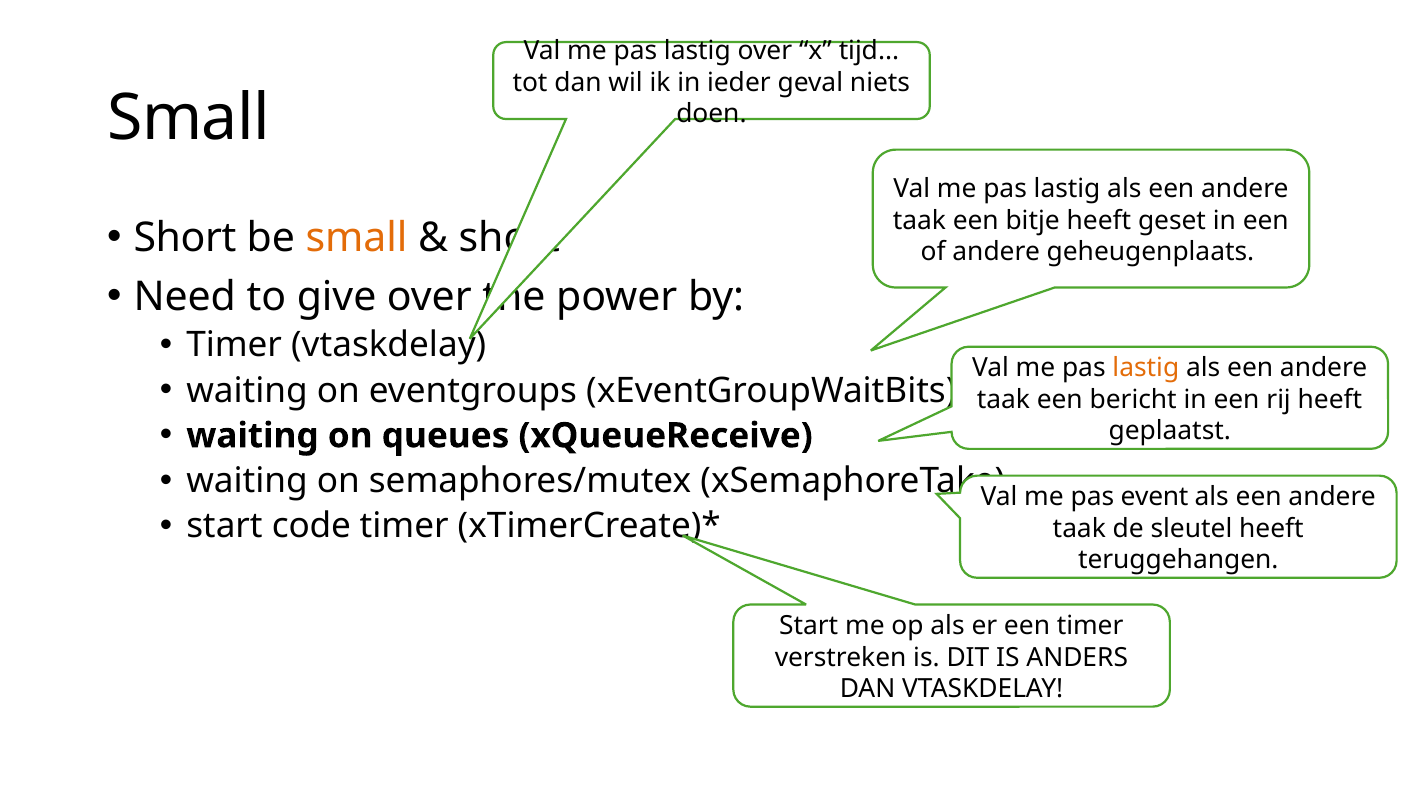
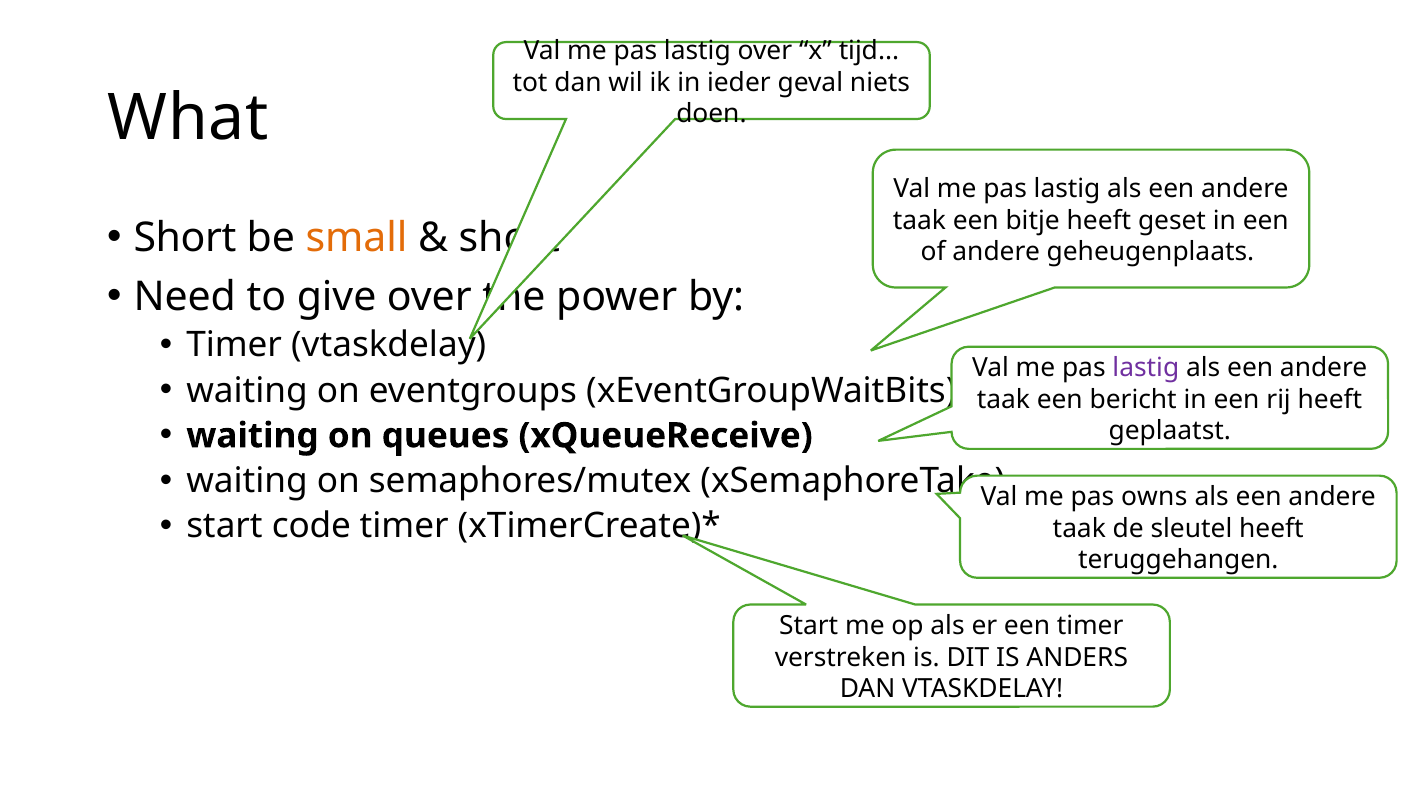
Small at (189, 118): Small -> What
lastig at (1146, 368) colour: orange -> purple
event: event -> owns
